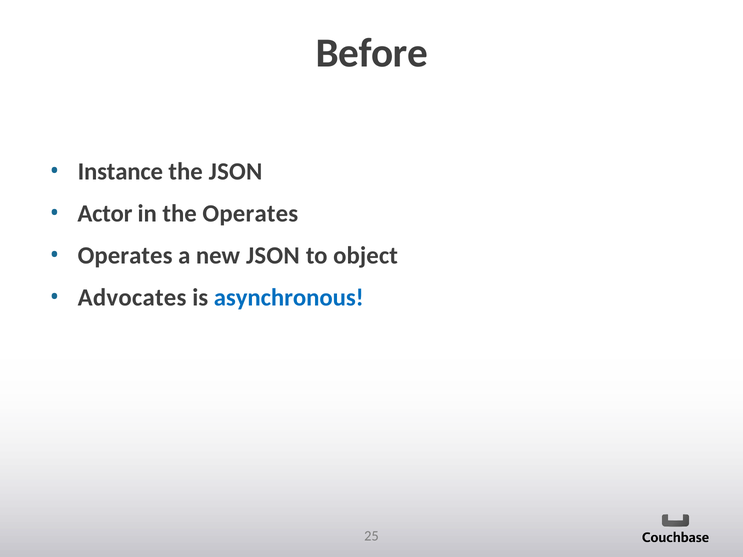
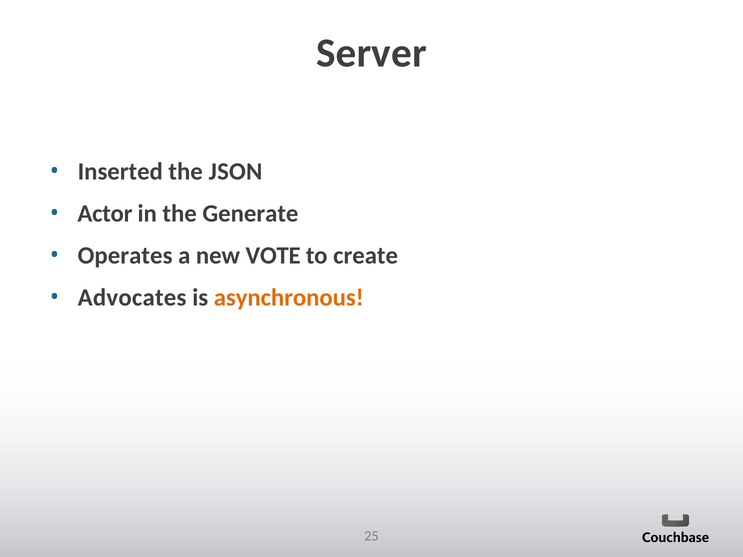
Before: Before -> Server
Instance: Instance -> Inserted
the Operates: Operates -> Generate
new JSON: JSON -> VOTE
object: object -> create
asynchronous colour: blue -> orange
